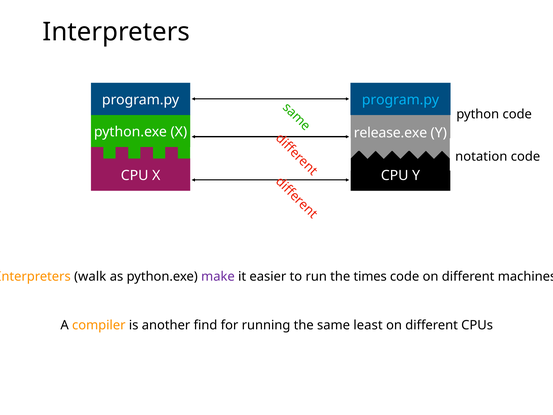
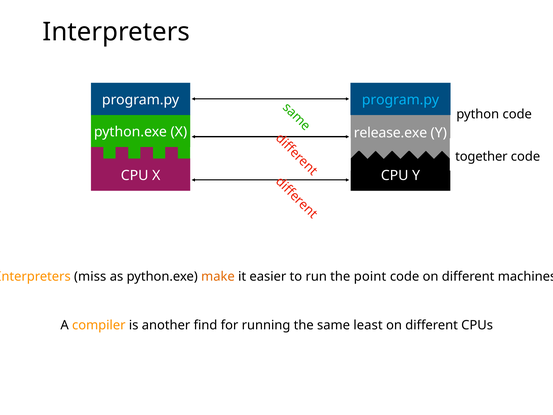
notation: notation -> together
walk: walk -> miss
make colour: purple -> orange
times: times -> point
